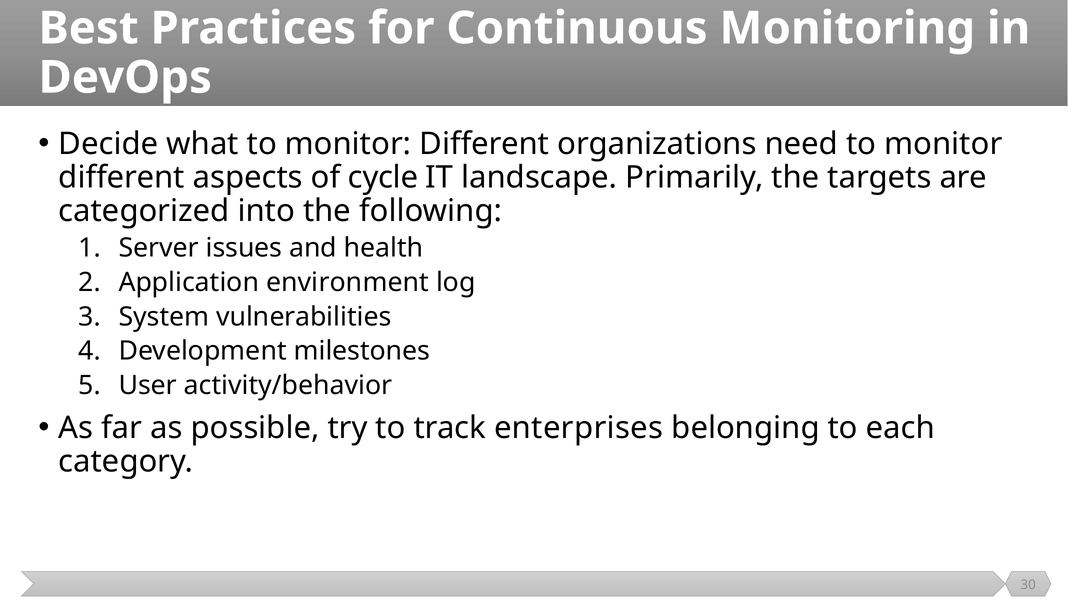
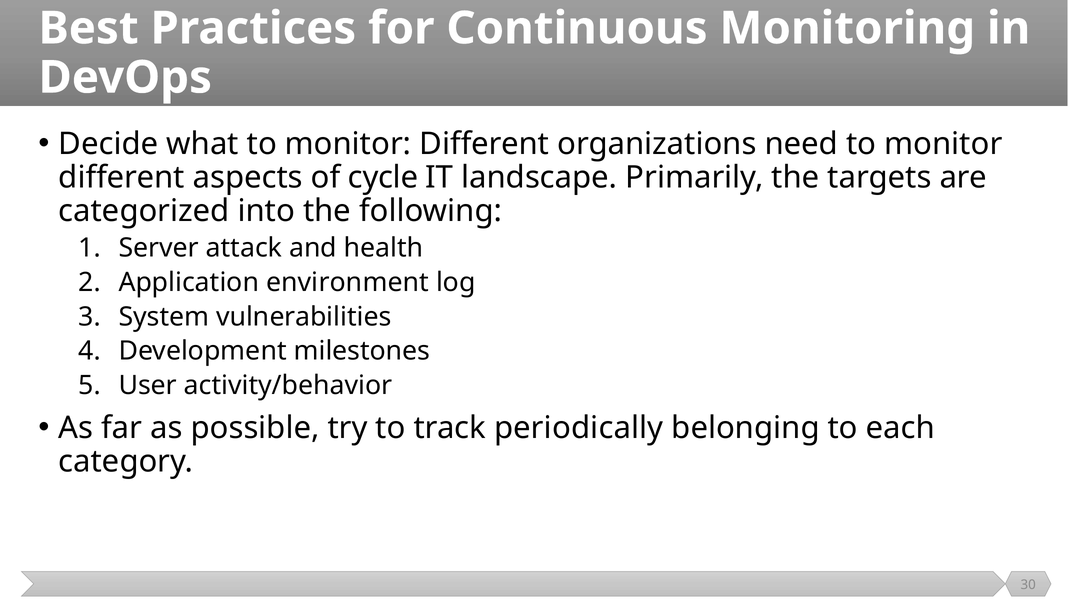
issues: issues -> attack
enterprises: enterprises -> periodically
